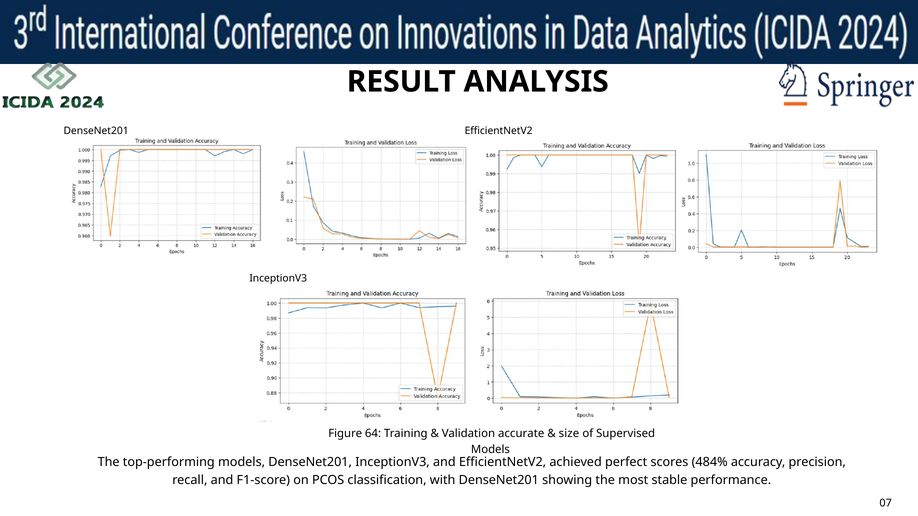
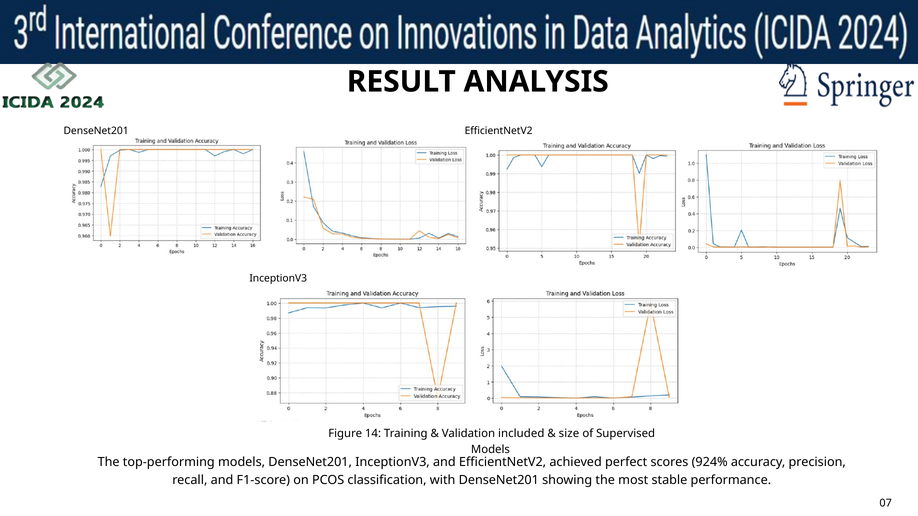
64: 64 -> 14
accurate: accurate -> included
484%: 484% -> 924%
